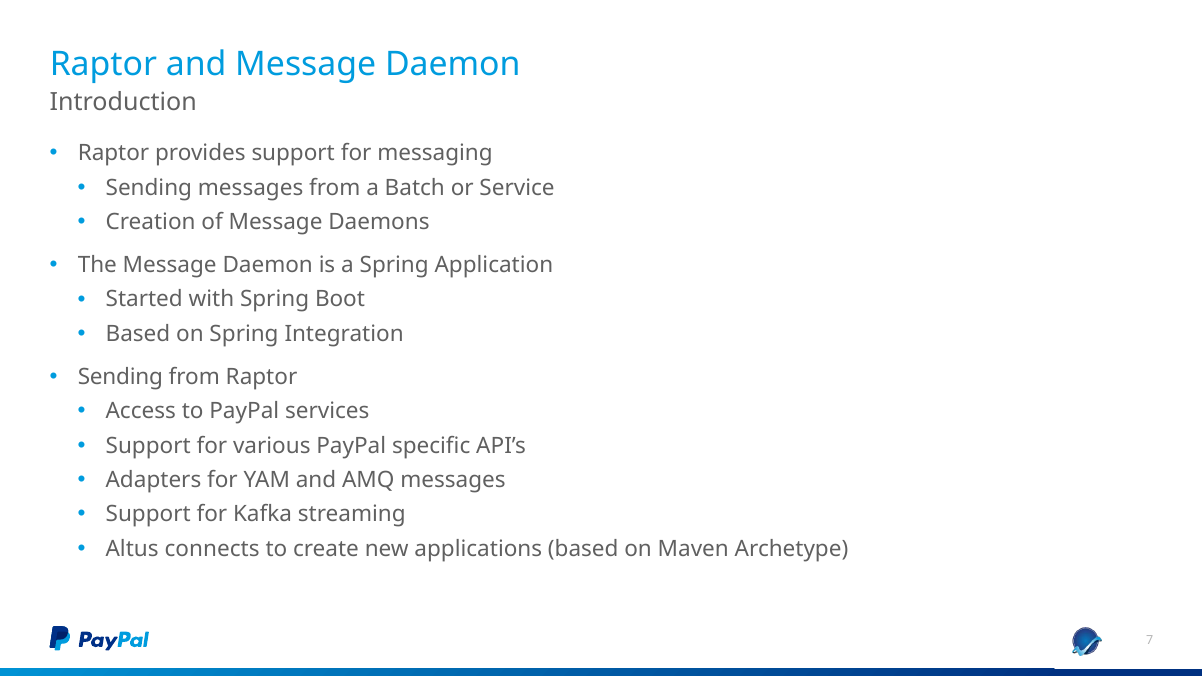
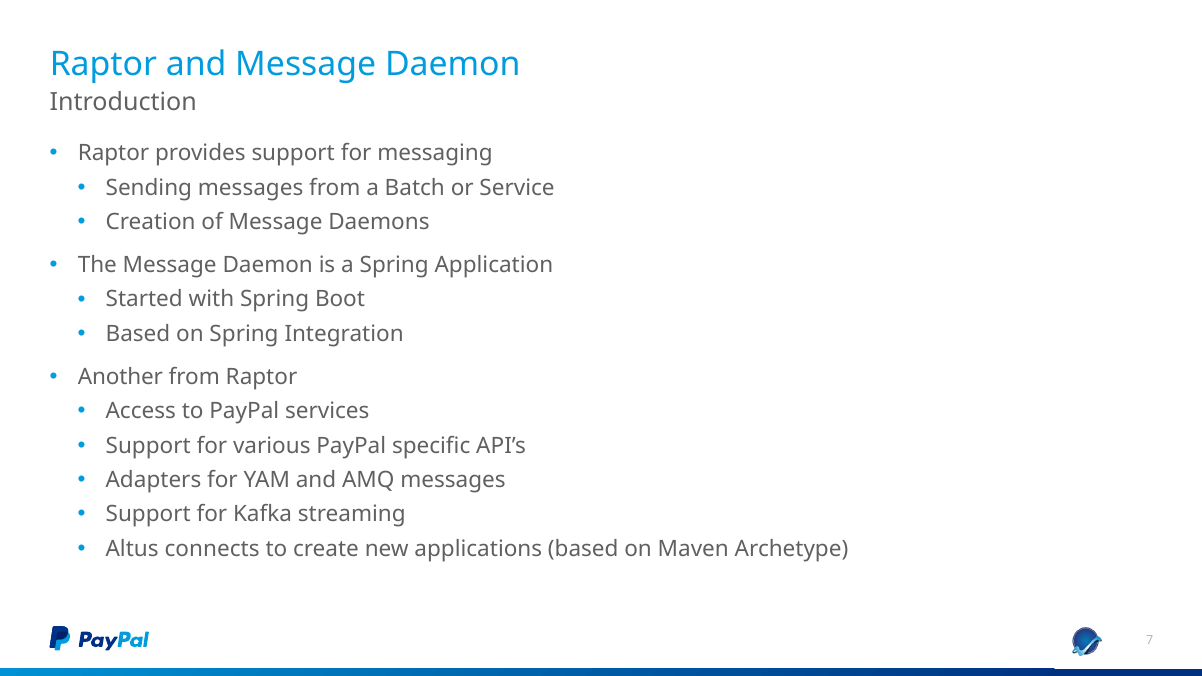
Sending at (120, 377): Sending -> Another
